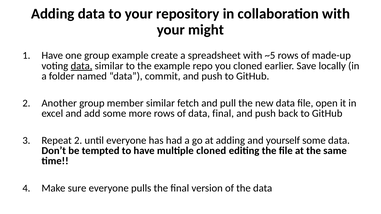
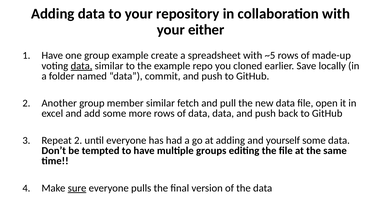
might: might -> either
data final: final -> data
multiple cloned: cloned -> groups
sure underline: none -> present
